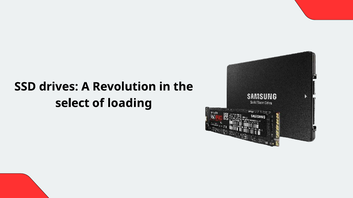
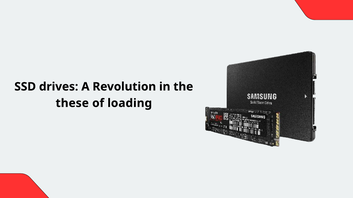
select: select -> these
